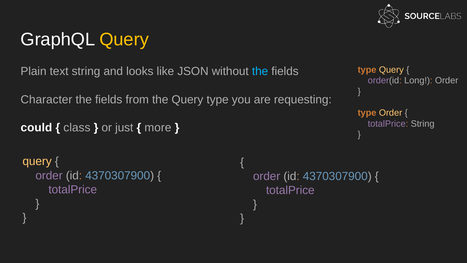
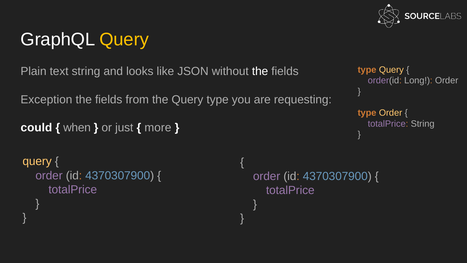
the at (260, 71) colour: light blue -> white
Character: Character -> Exception
class: class -> when
